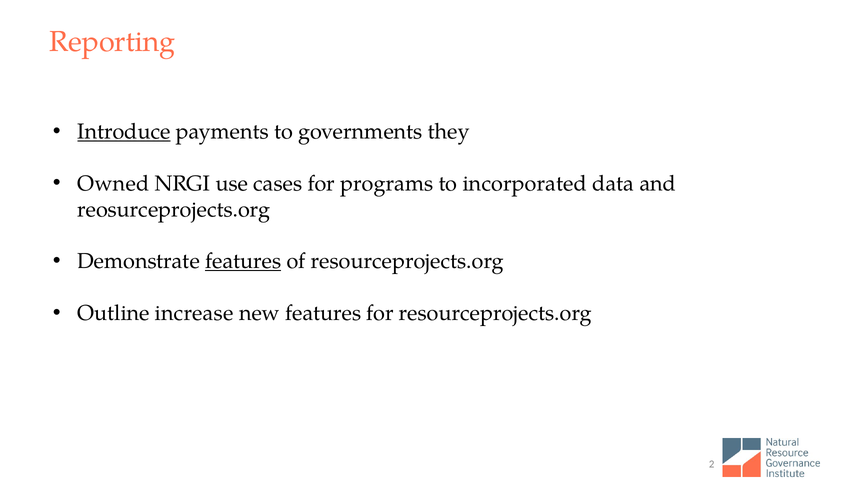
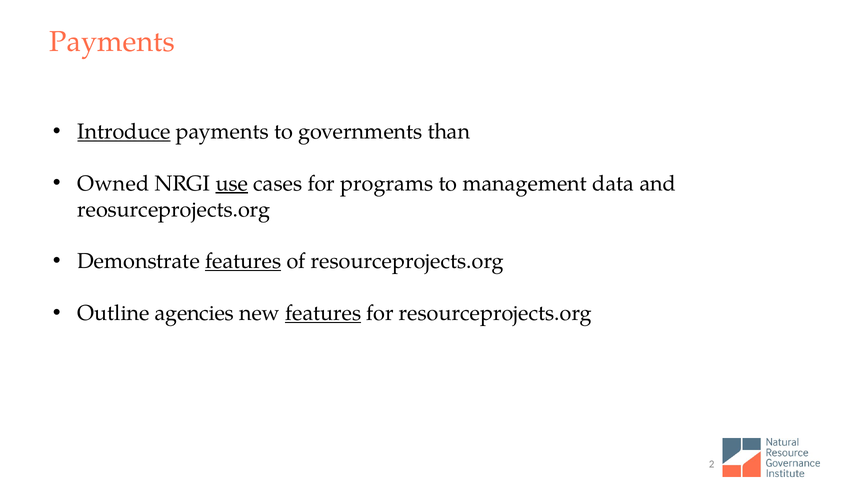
Reporting at (112, 42): Reporting -> Payments
they: they -> than
use underline: none -> present
incorporated: incorporated -> management
increase: increase -> agencies
features at (323, 313) underline: none -> present
